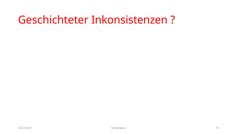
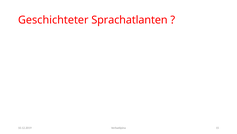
Inkonsistenzen: Inkonsistenzen -> Sprachatlanten
